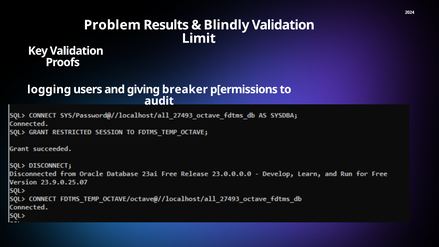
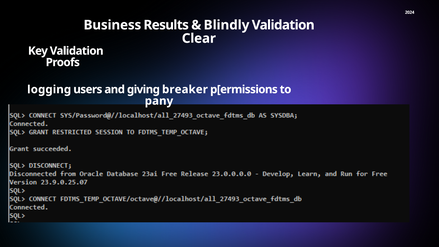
Problem: Problem -> Business
Limit: Limit -> Clear
audit: audit -> pany
